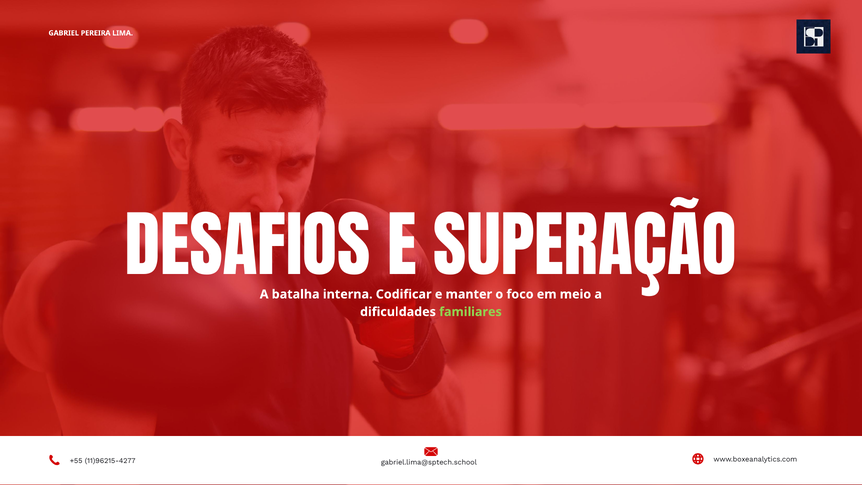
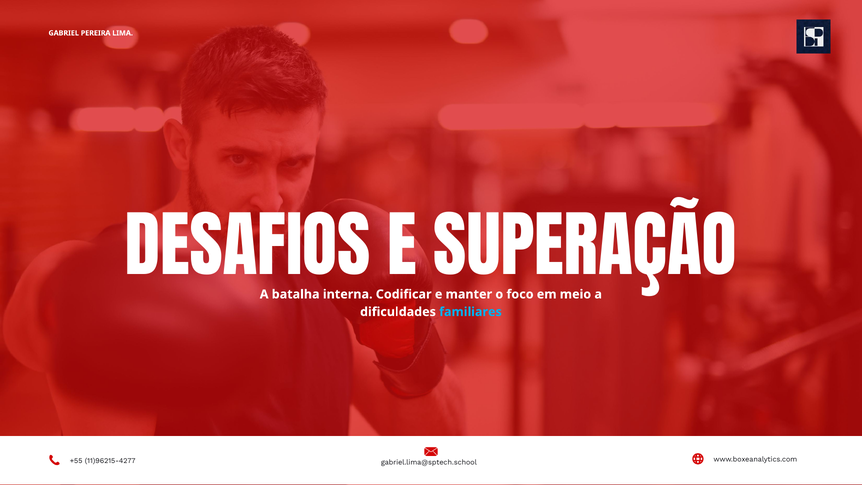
familiares colour: light green -> light blue
